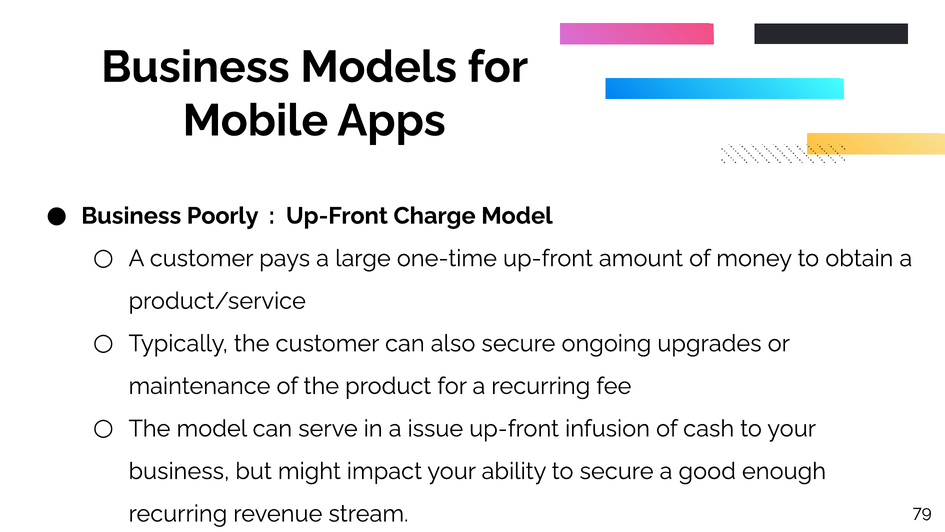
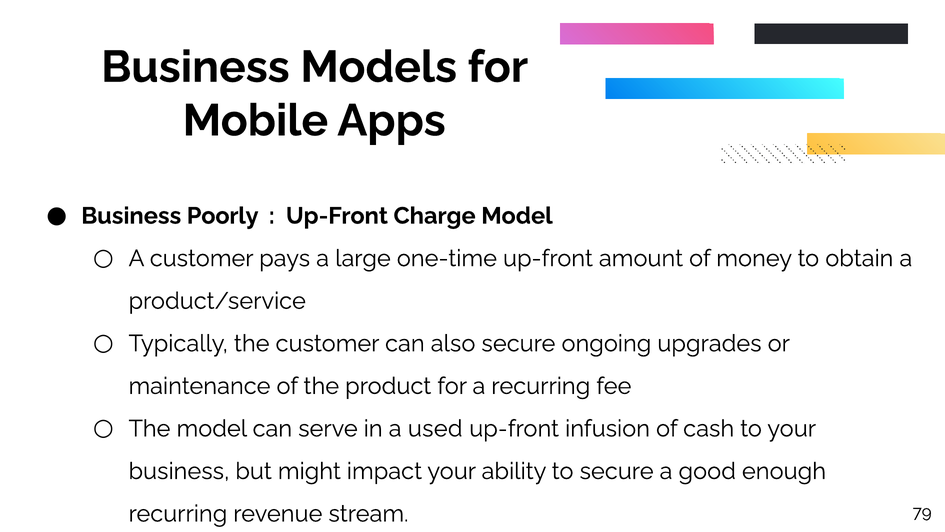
issue: issue -> used
